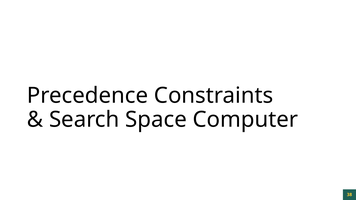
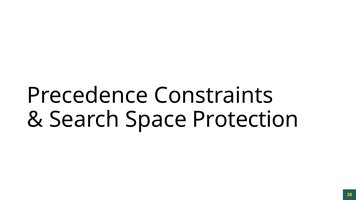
Computer: Computer -> Protection
